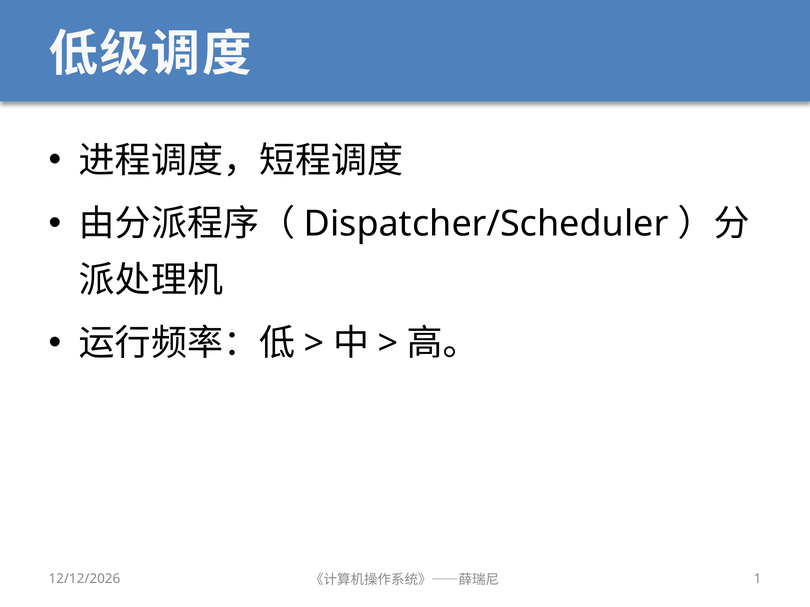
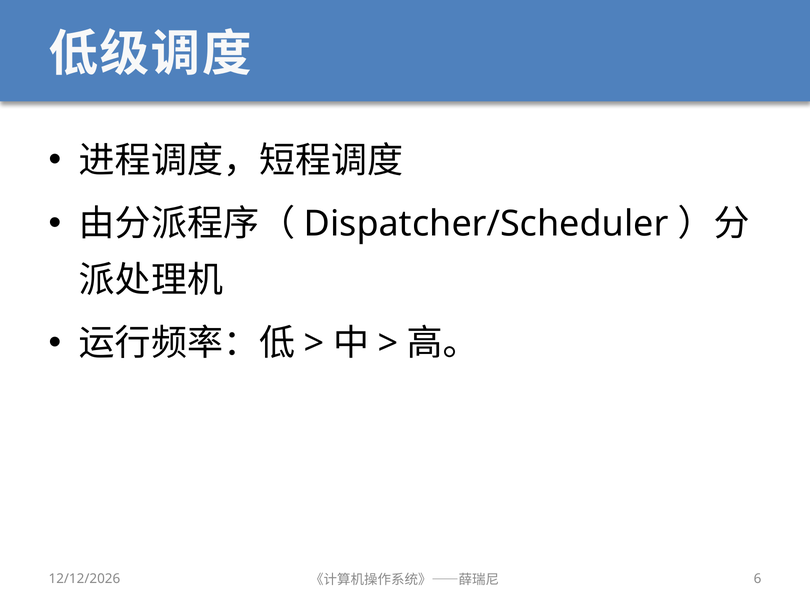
1: 1 -> 6
